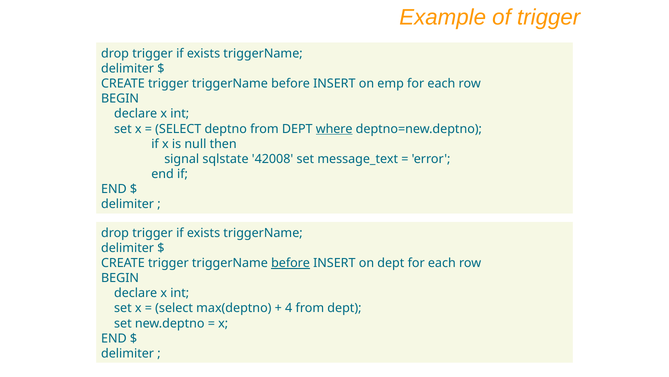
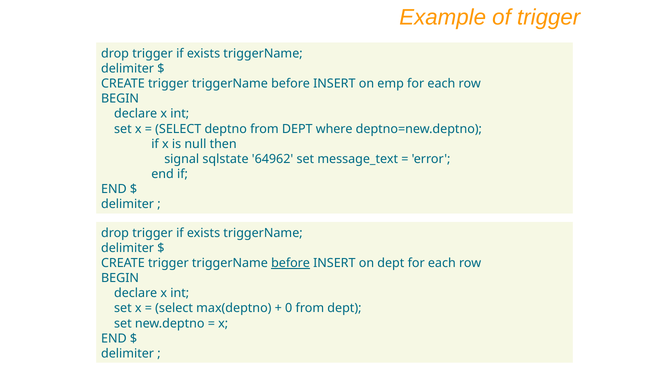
where underline: present -> none
42008: 42008 -> 64962
4: 4 -> 0
